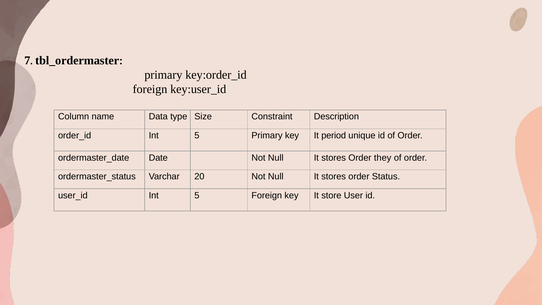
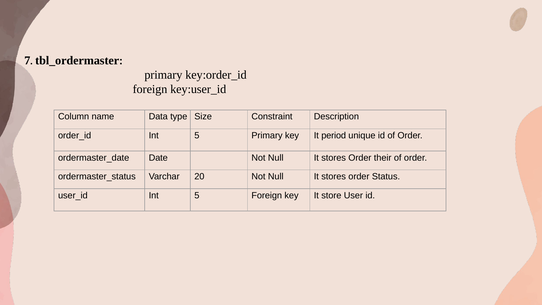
they: they -> their
